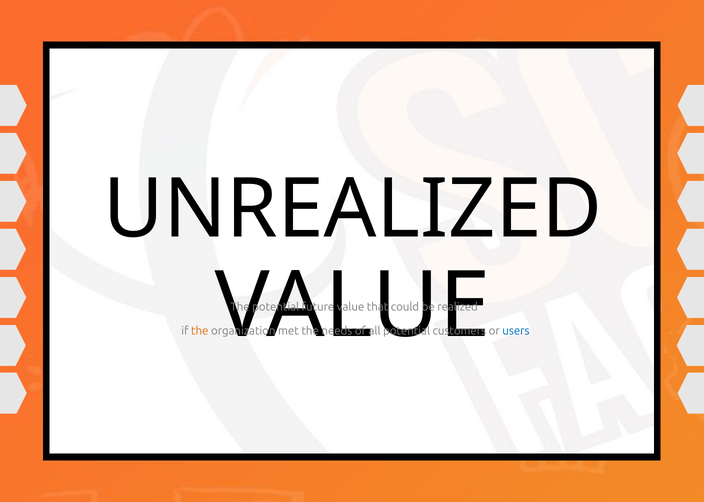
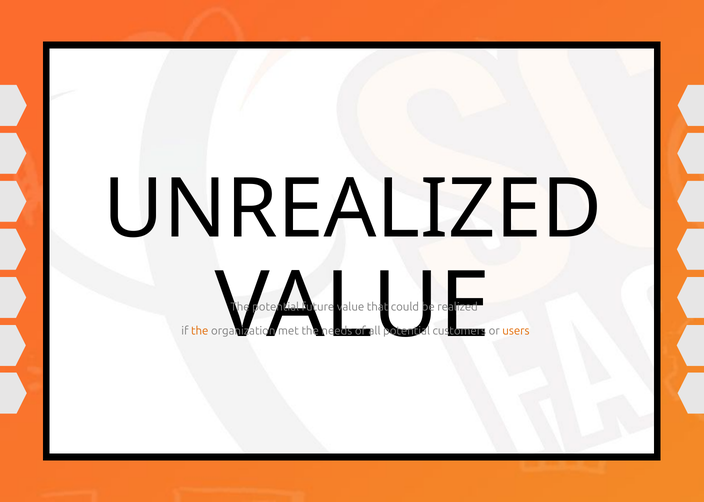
users colour: blue -> orange
